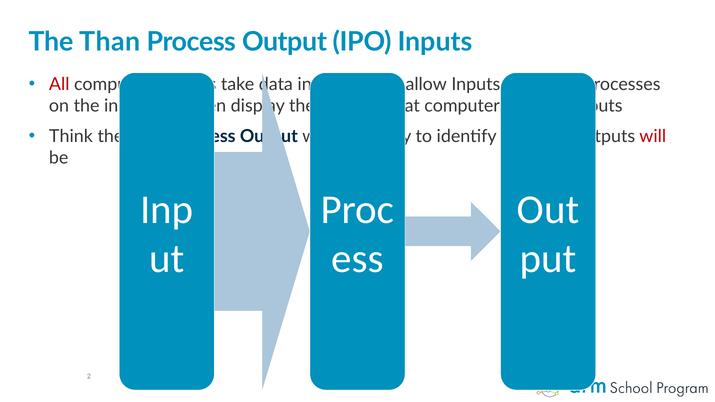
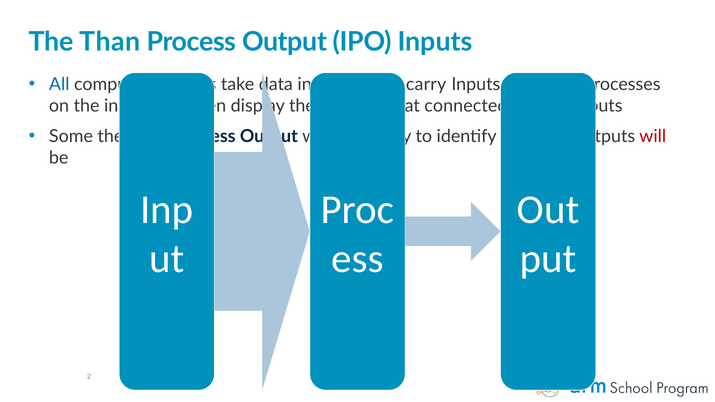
All colour: red -> blue
allow at (426, 85): allow -> carry
computers: computers -> connected
Think: Think -> Some
